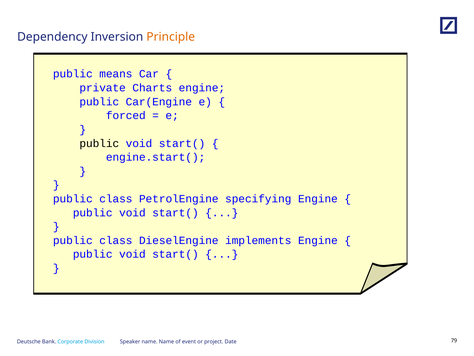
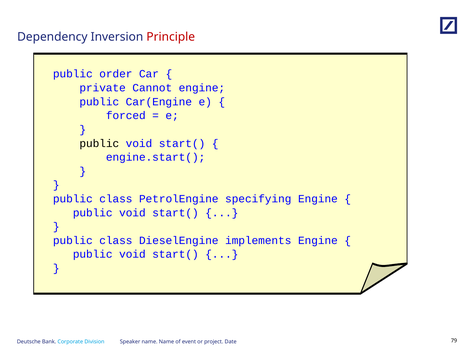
Principle colour: orange -> red
means: means -> order
Charts: Charts -> Cannot
